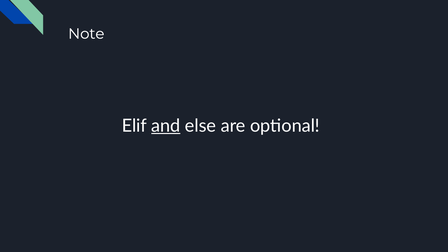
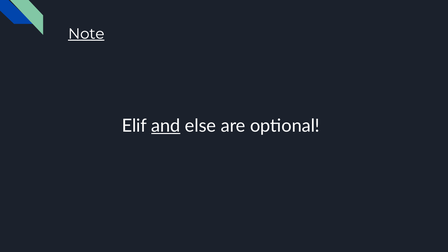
Note underline: none -> present
